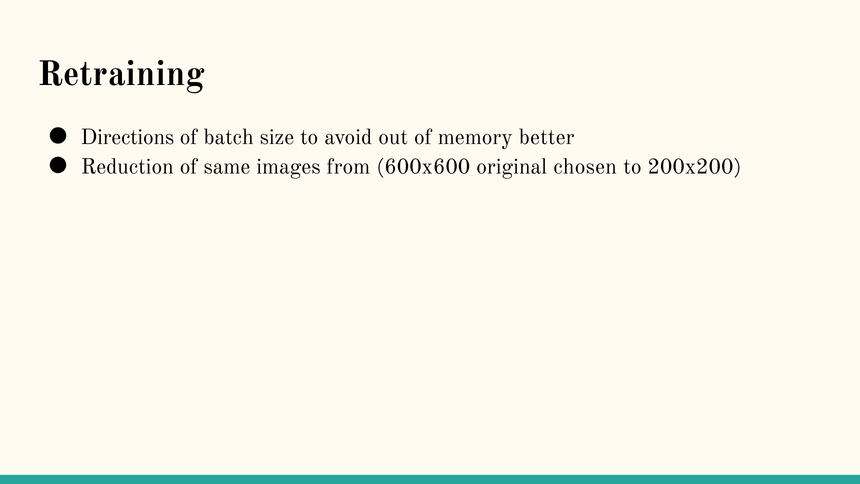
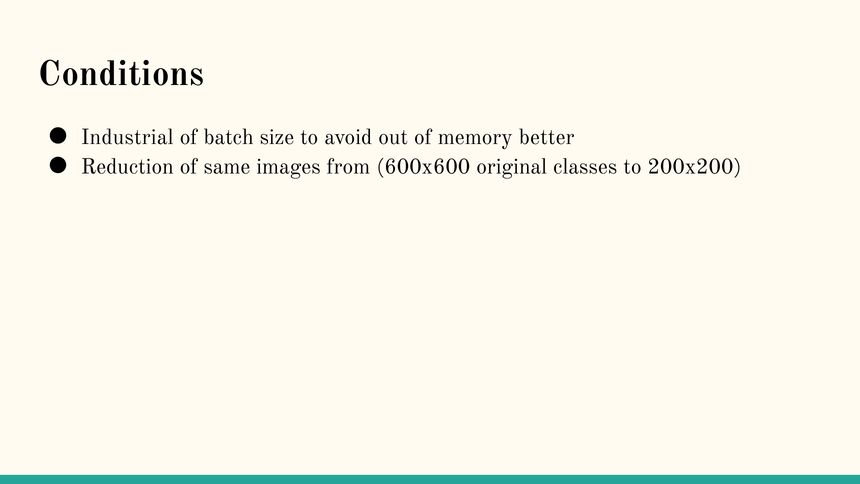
Retraining: Retraining -> Conditions
Directions: Directions -> Industrial
chosen: chosen -> classes
